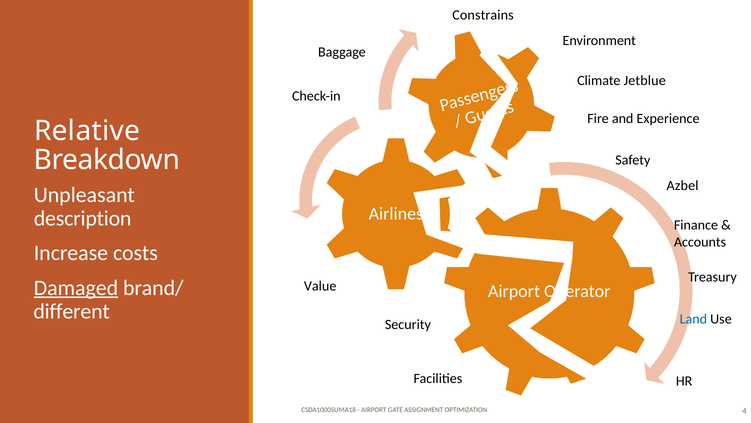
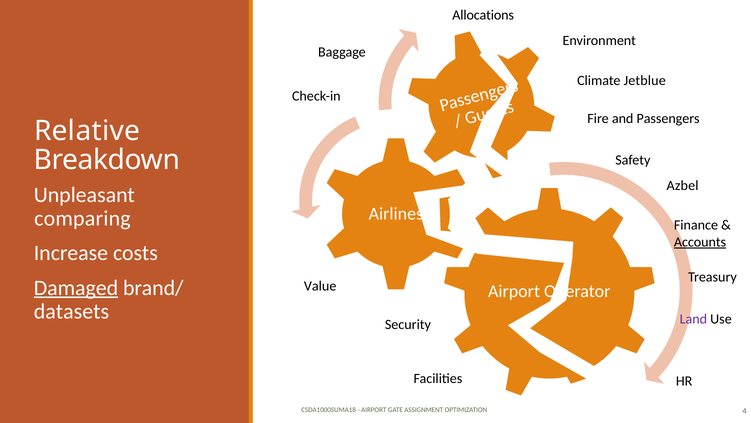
Constrains: Constrains -> Allocations
Experience: Experience -> Passengers
description: description -> comparing
Accounts underline: none -> present
different: different -> datasets
Land colour: blue -> purple
